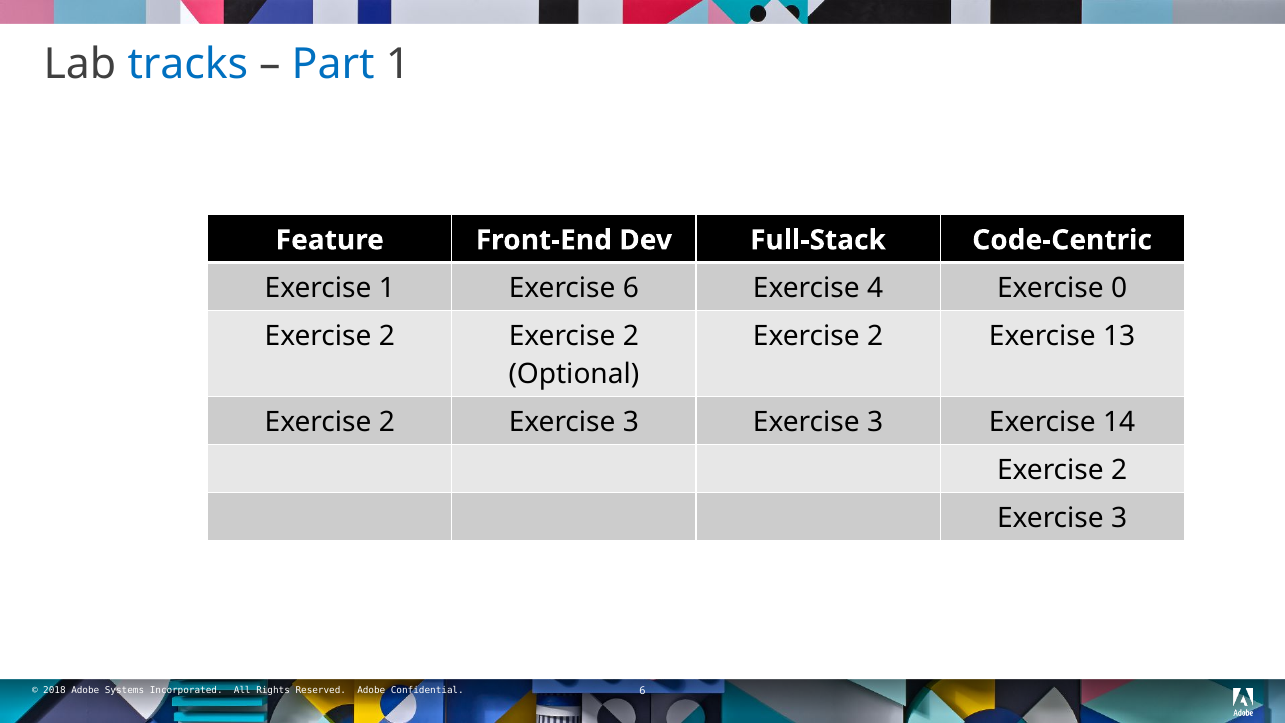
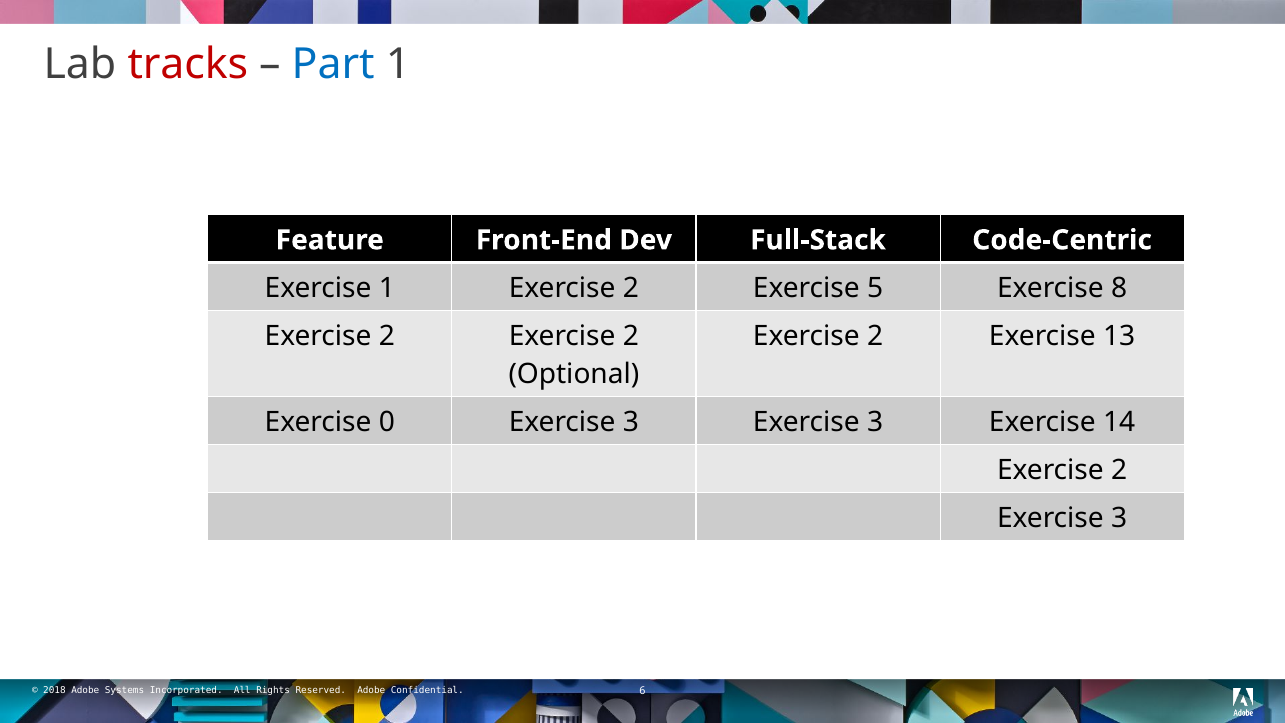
tracks colour: blue -> red
1 Exercise 6: 6 -> 2
4: 4 -> 5
0: 0 -> 8
2 at (387, 422): 2 -> 0
